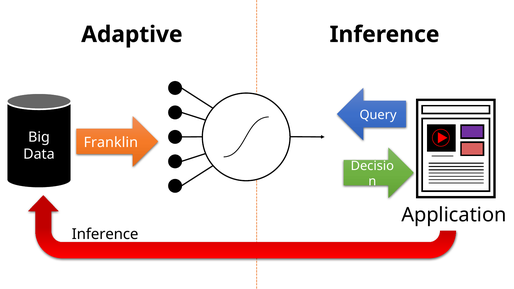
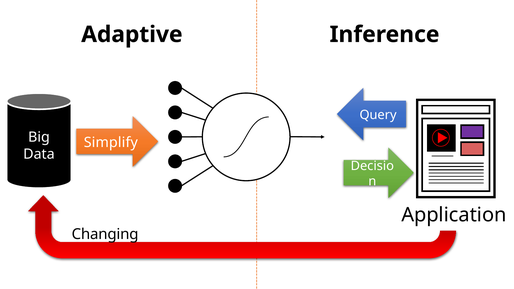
Franklin: Franklin -> Simplify
Inference at (105, 234): Inference -> Changing
